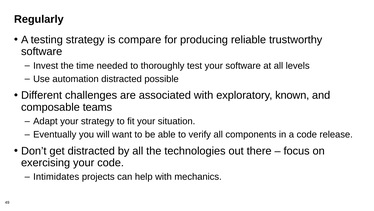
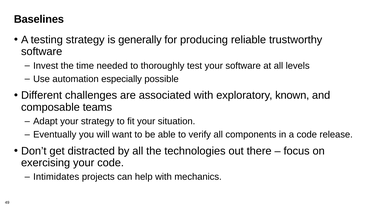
Regularly: Regularly -> Baselines
compare: compare -> generally
automation distracted: distracted -> especially
